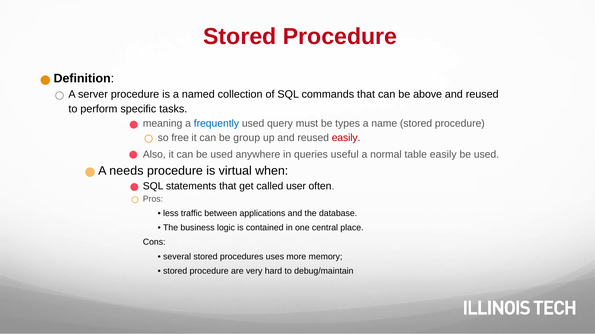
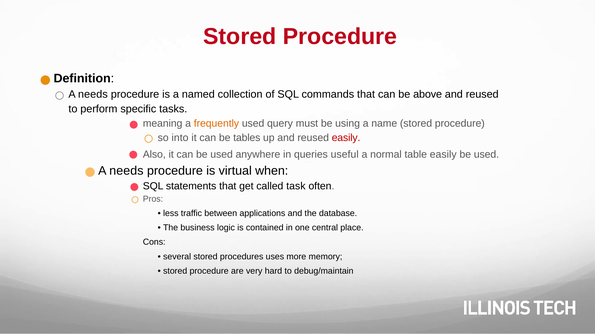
server at (93, 94): server -> needs
frequently colour: blue -> orange
types: types -> using
free: free -> into
group: group -> tables
user: user -> task
